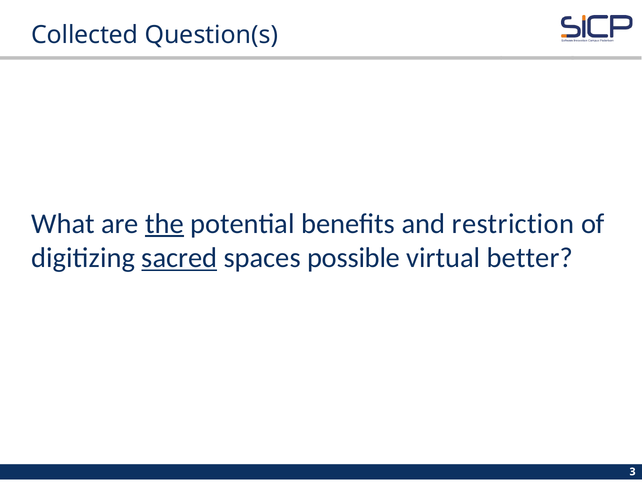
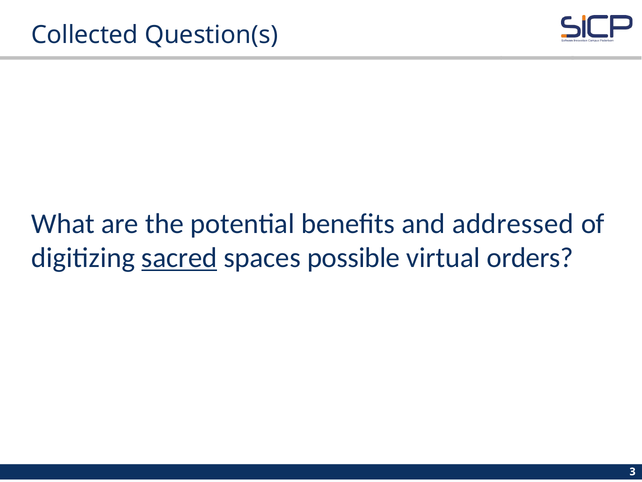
the underline: present -> none
restriction: restriction -> addressed
better: better -> orders
